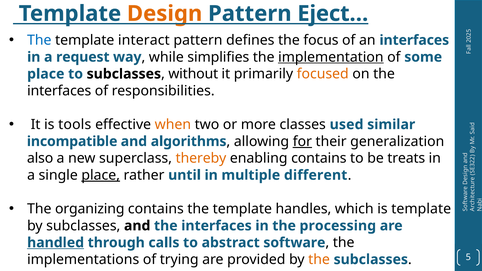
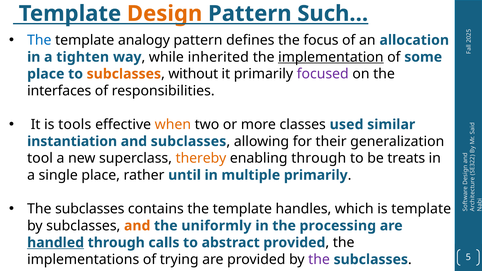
Eject…: Eject… -> Such…
interact: interact -> analogy
an interfaces: interfaces -> allocation
request: request -> tighten
simplifies: simplifies -> inherited
subclasses at (124, 74) colour: black -> orange
focused colour: orange -> purple
incompatible: incompatible -> instantiation
and algorithms: algorithms -> subclasses
for underline: present -> none
also: also -> tool
enabling contains: contains -> through
place at (101, 175) underline: present -> none
multiple different: different -> primarily
organizing at (90, 209): organizing -> subclasses
and at (137, 226) colour: black -> orange
interfaces at (216, 226): interfaces -> uniformly
abstract software: software -> provided
the at (319, 260) colour: orange -> purple
